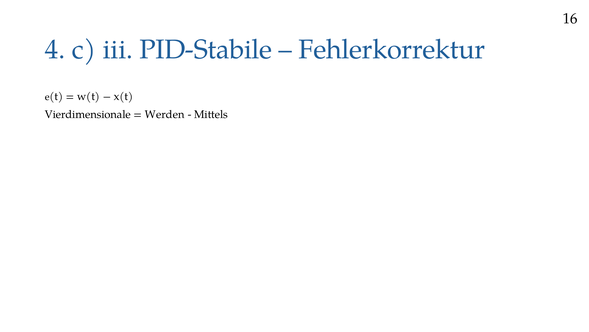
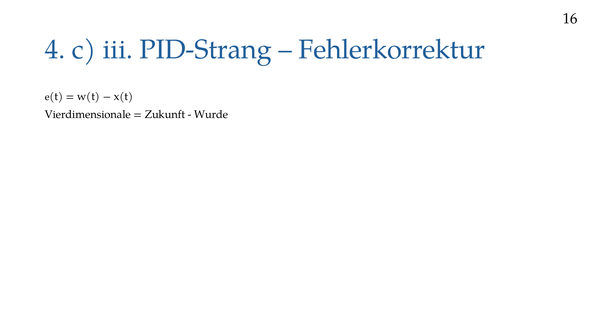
PID-Stabile: PID-Stabile -> PID-Strang
Werden: Werden -> Zukunft
Mittels: Mittels -> Wurde
